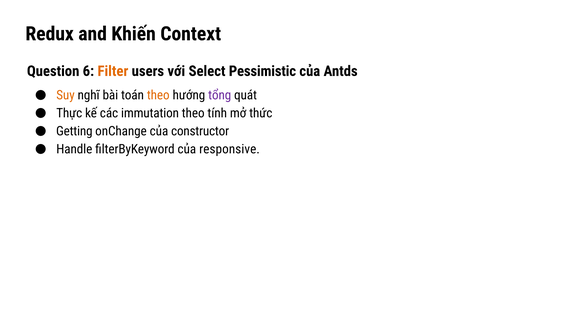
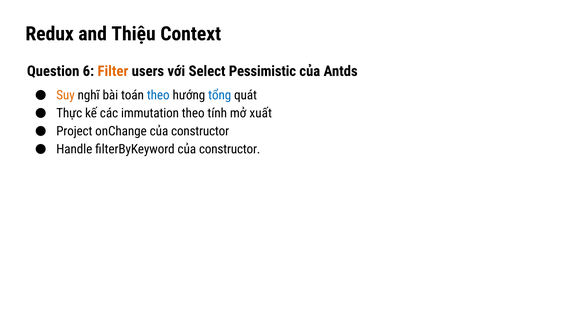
Khiến: Khiến -> Thiệu
theo at (158, 95) colour: orange -> blue
tổng colour: purple -> blue
thức: thức -> xuất
Getting: Getting -> Project
filterByKeyword của responsive: responsive -> constructor
